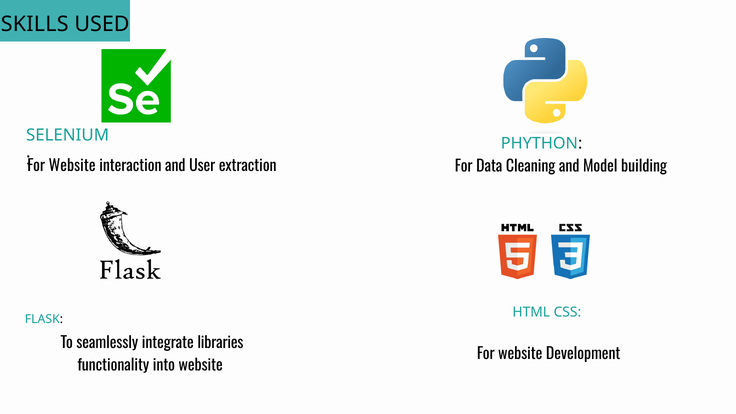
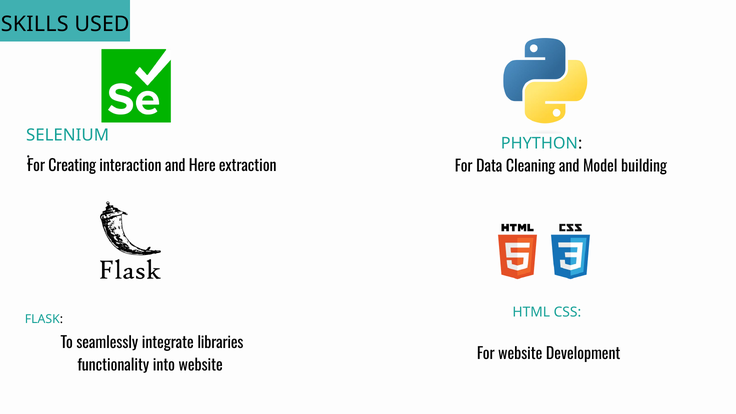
Website at (72, 166): Website -> Creating
User: User -> Here
